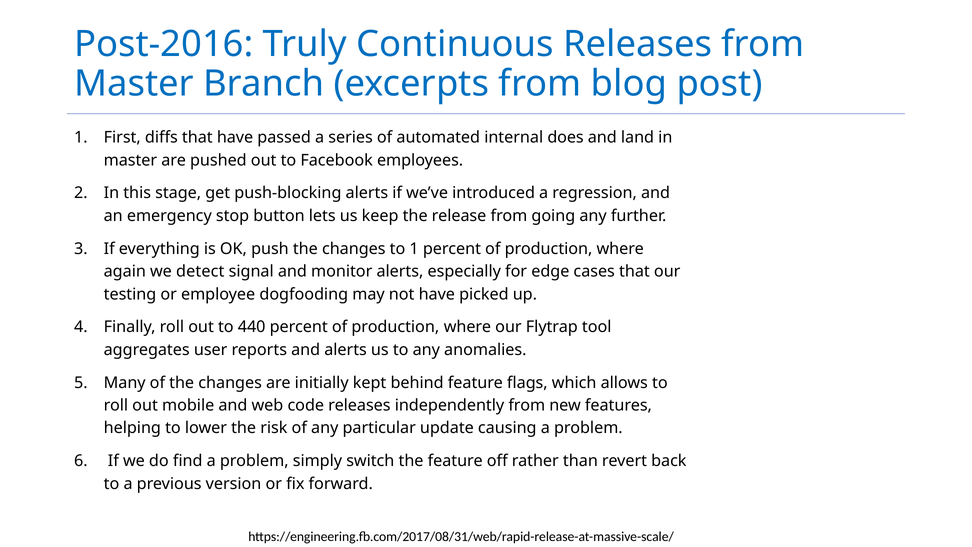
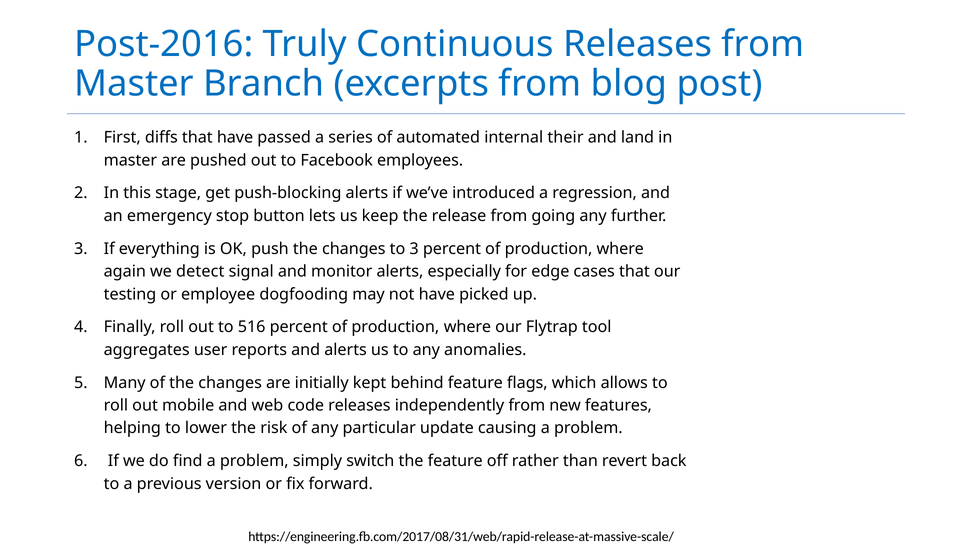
does: does -> their
to 1: 1 -> 3
440: 440 -> 516
